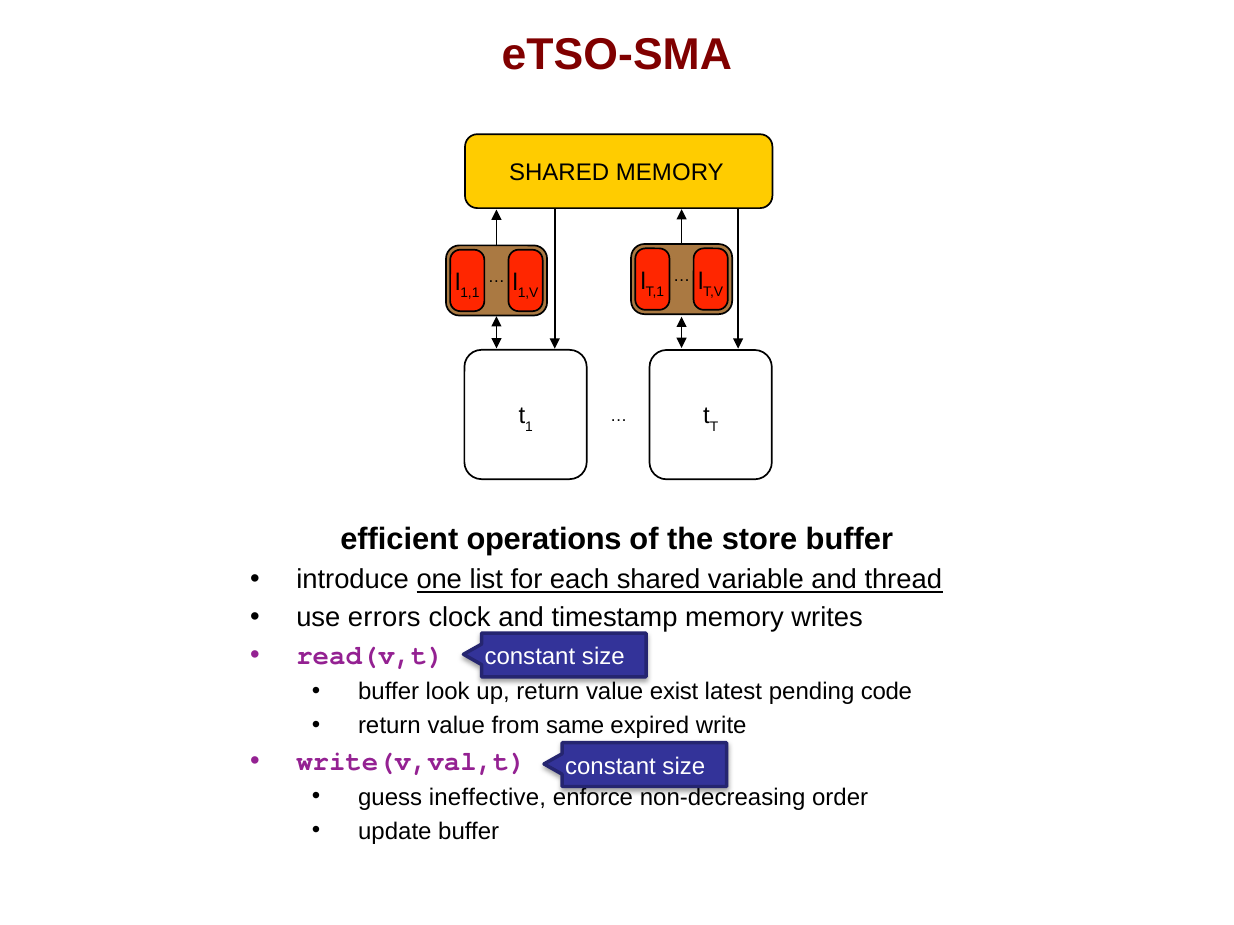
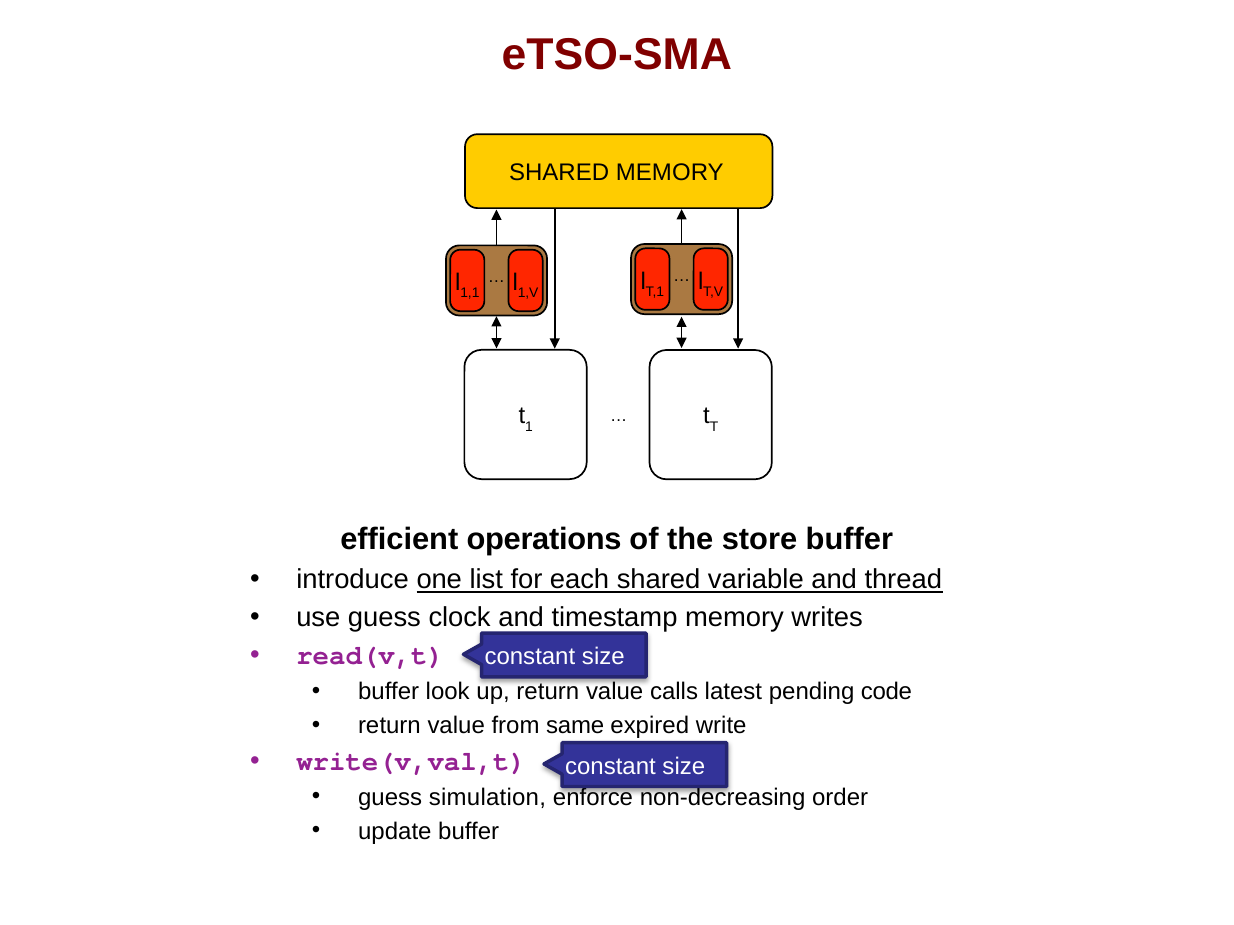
use errors: errors -> guess
exist: exist -> calls
ineffective: ineffective -> simulation
